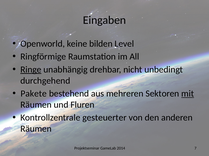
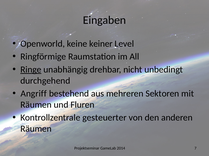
bilden: bilden -> keiner
Pakete: Pakete -> Angriff
mit underline: present -> none
